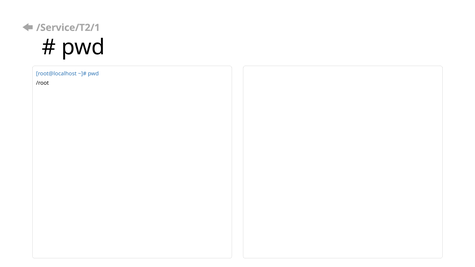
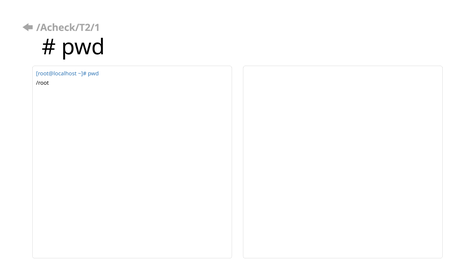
/Service/T2/1: /Service/T2/1 -> /Acheck/T2/1
